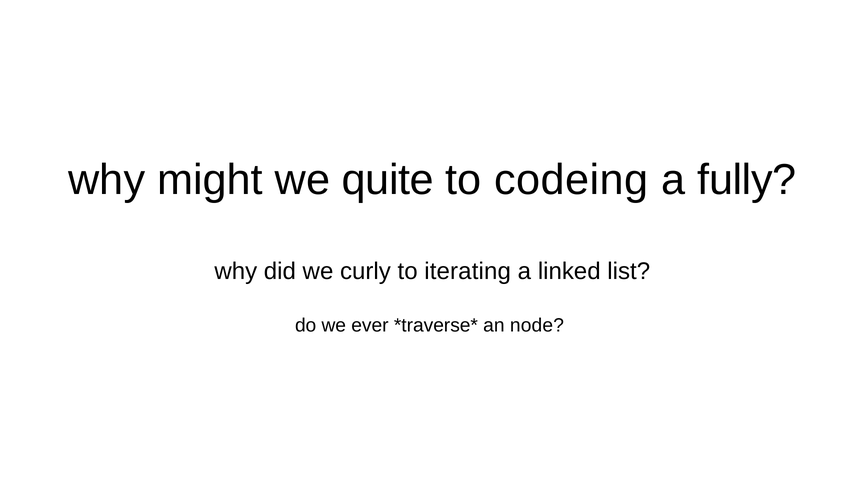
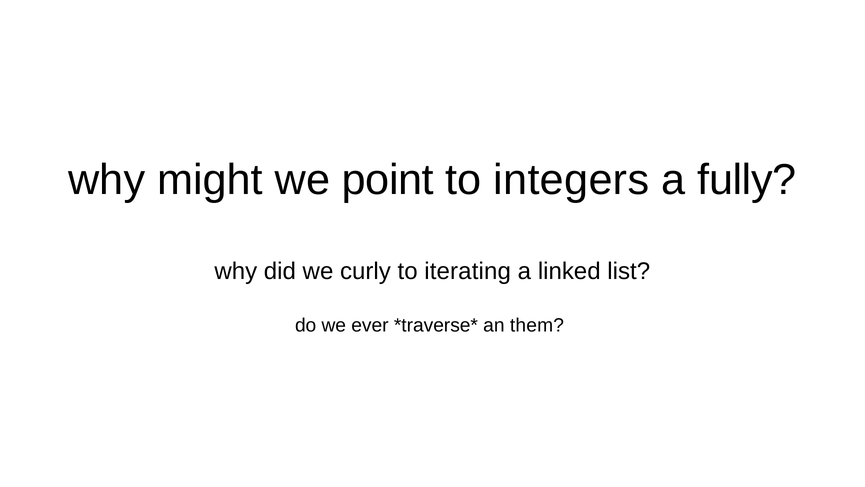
quite: quite -> point
codeing: codeing -> integers
node: node -> them
